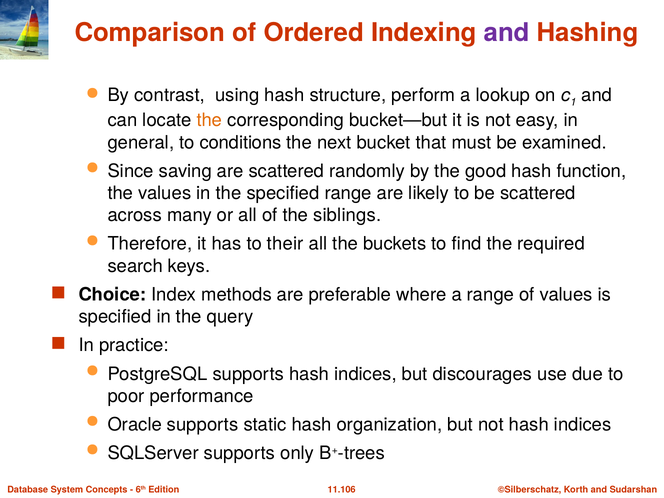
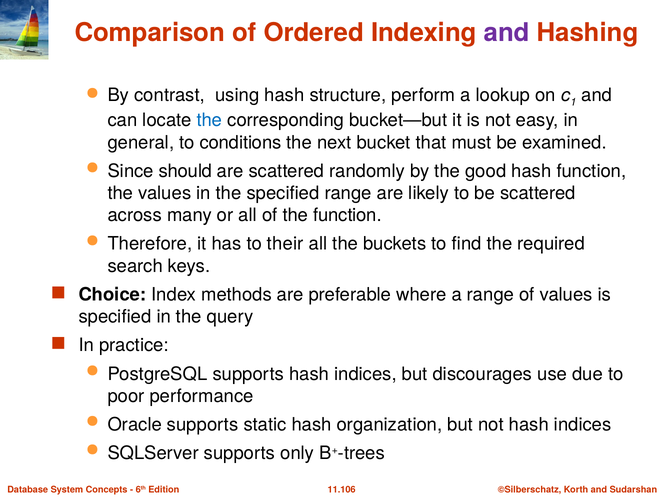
the at (209, 120) colour: orange -> blue
saving: saving -> should
the siblings: siblings -> function
